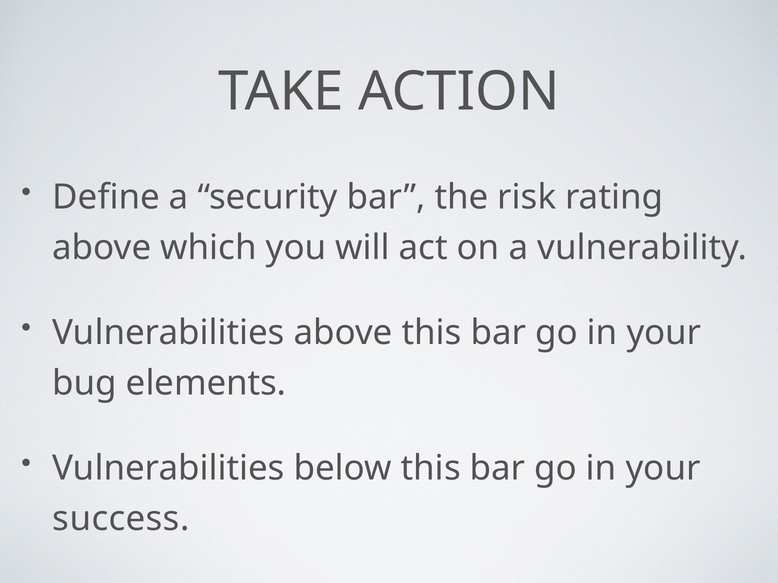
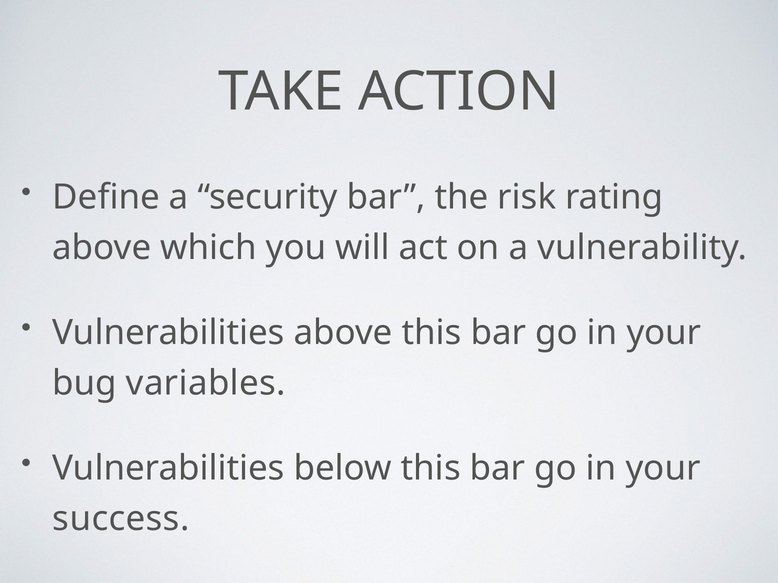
elements: elements -> variables
